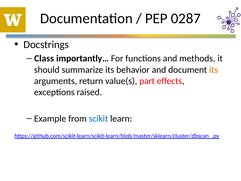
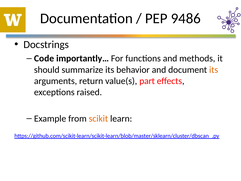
0287: 0287 -> 9486
Class: Class -> Code
scikit colour: blue -> orange
